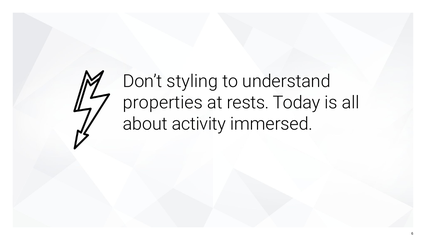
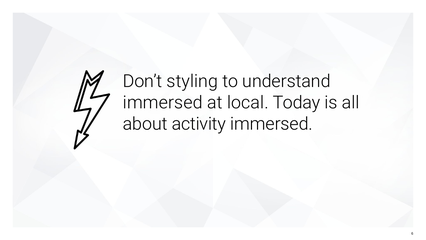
properties at (163, 102): properties -> immersed
rests: rests -> local
